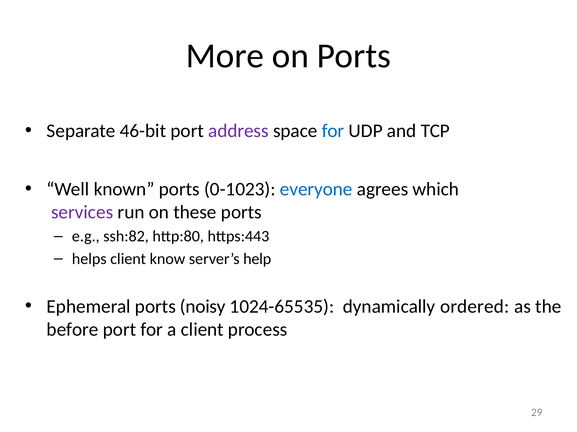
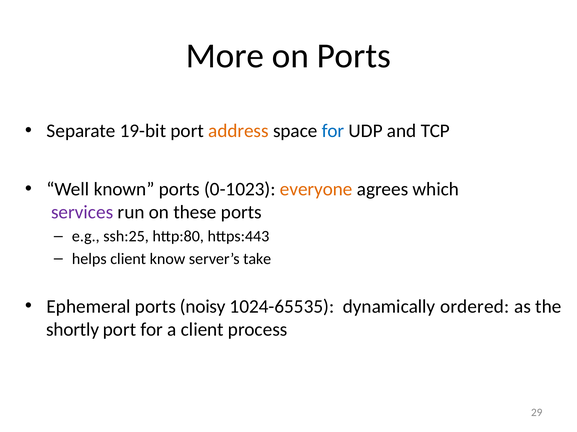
46-bit: 46-bit -> 19-bit
address colour: purple -> orange
everyone colour: blue -> orange
ssh:82: ssh:82 -> ssh:25
help: help -> take
before: before -> shortly
